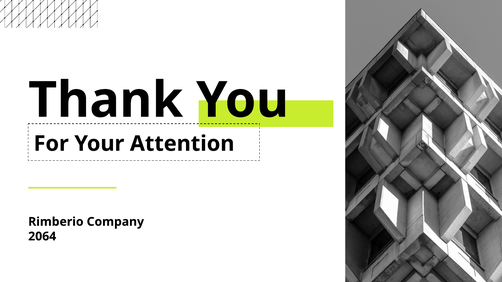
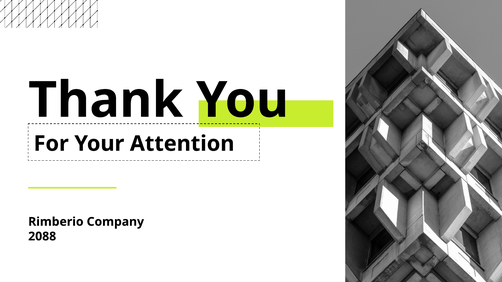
2064: 2064 -> 2088
